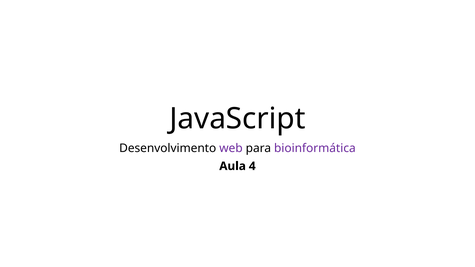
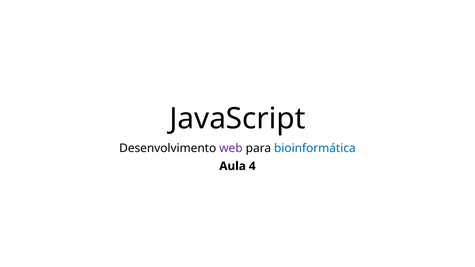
bioinformática colour: purple -> blue
